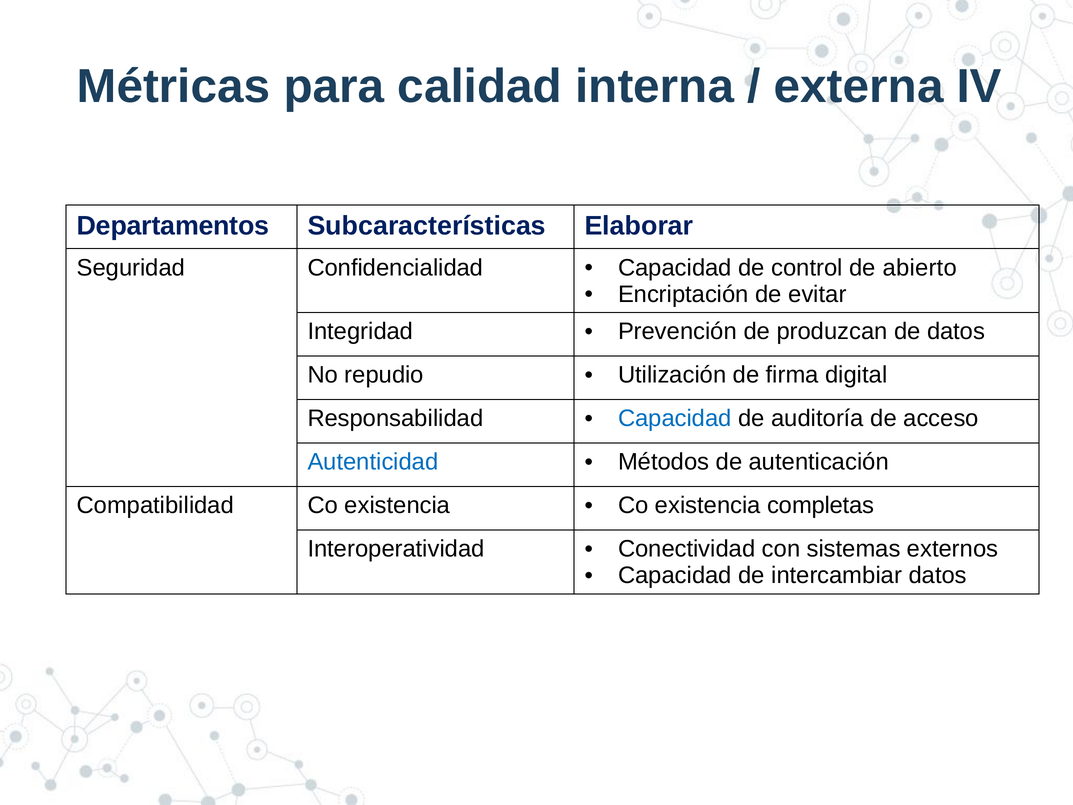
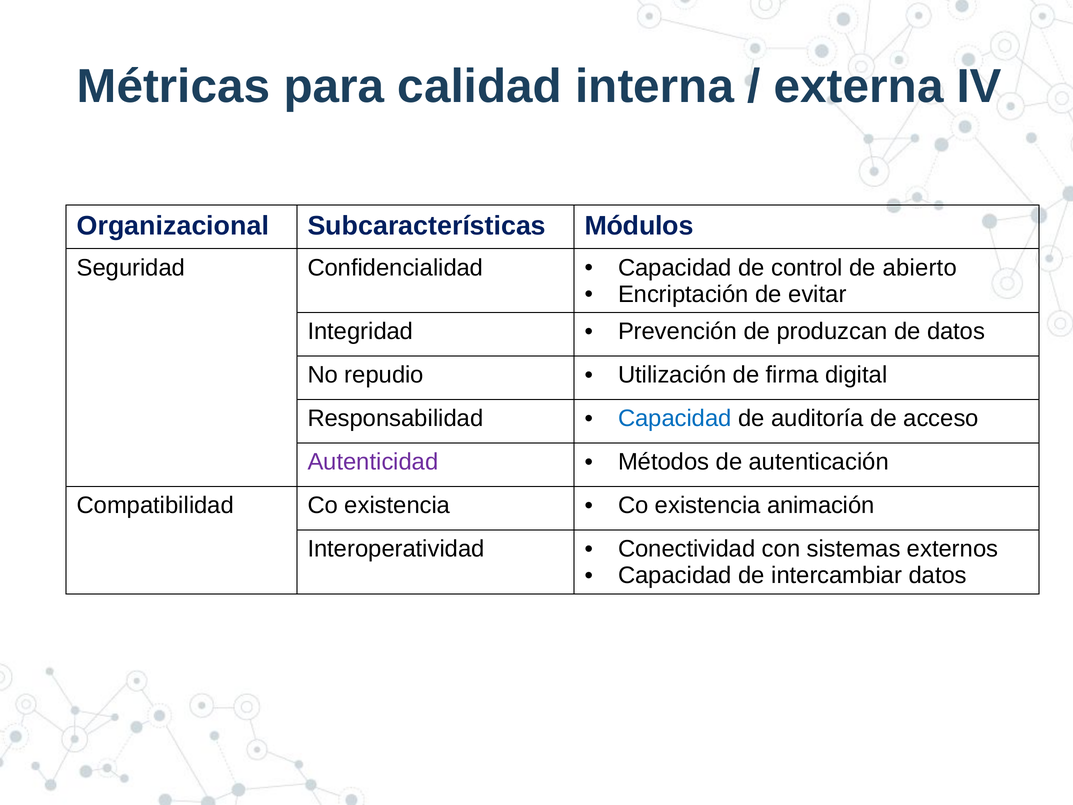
Departamentos: Departamentos -> Organizacional
Elaborar: Elaborar -> Módulos
Autenticidad colour: blue -> purple
completas: completas -> animación
